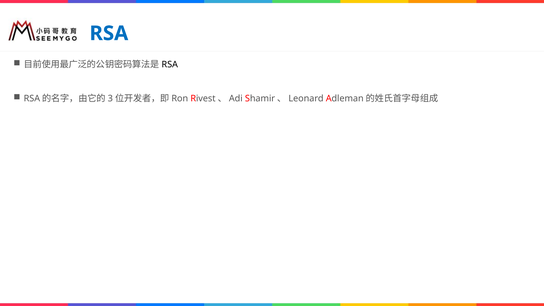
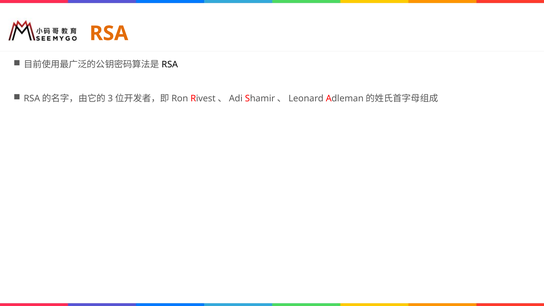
RSA at (109, 33) colour: blue -> orange
